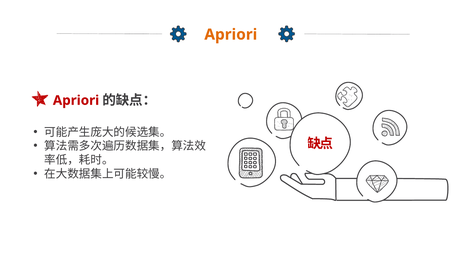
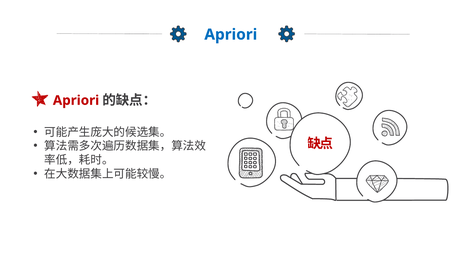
Apriori at (231, 35) colour: orange -> blue
